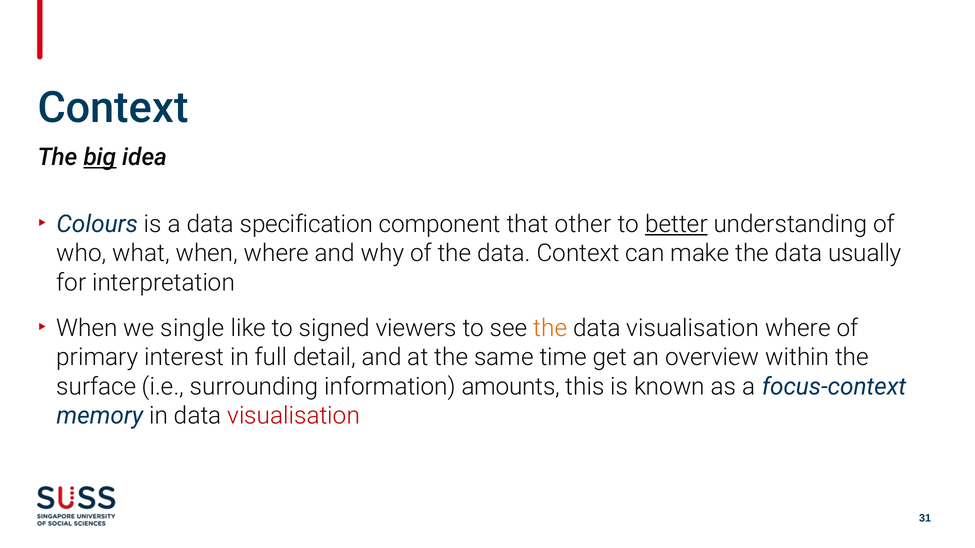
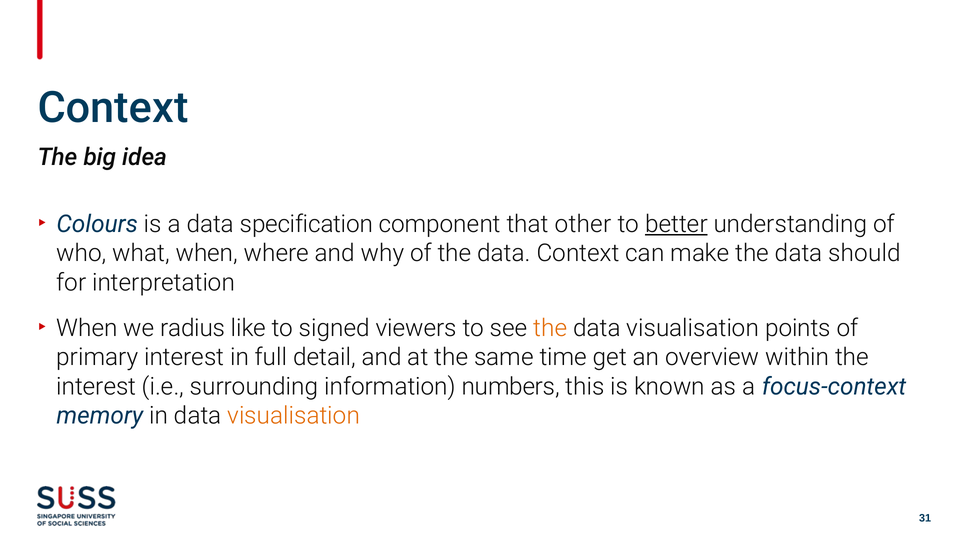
big underline: present -> none
usually: usually -> should
single: single -> radius
visualisation where: where -> points
surface at (96, 387): surface -> interest
amounts: amounts -> numbers
visualisation at (294, 416) colour: red -> orange
